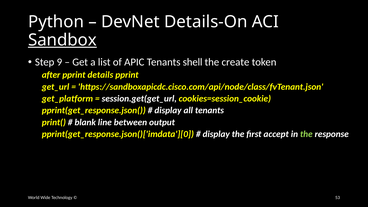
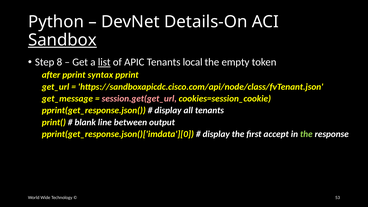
9: 9 -> 8
list underline: none -> present
shell: shell -> local
create: create -> empty
details: details -> syntax
get_platform: get_platform -> get_message
session.get(get_url colour: white -> pink
